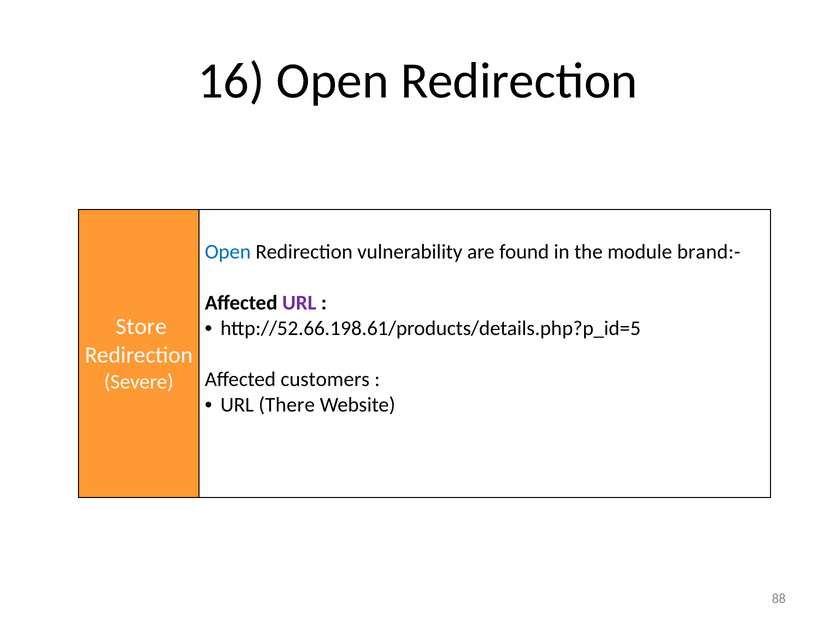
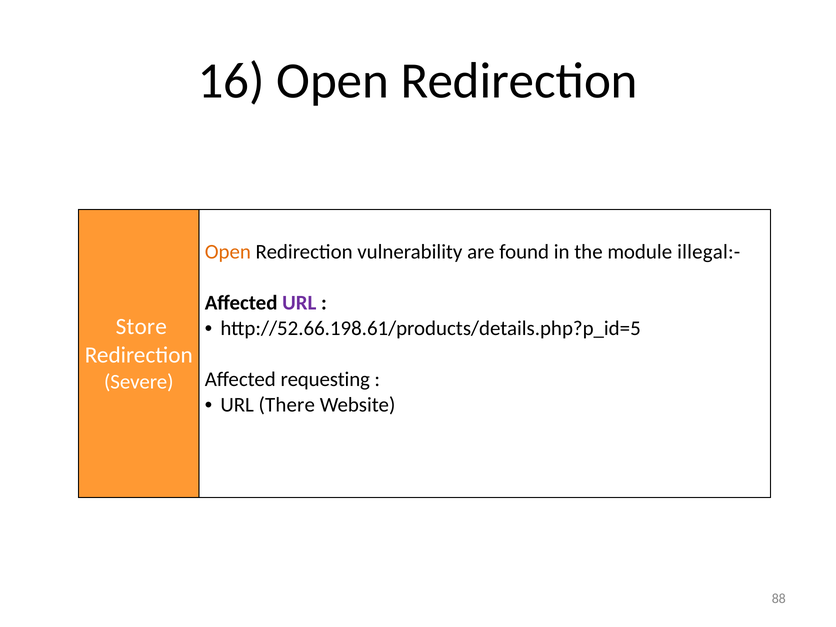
Open at (228, 252) colour: blue -> orange
brand:-: brand:- -> illegal:-
customers: customers -> requesting
